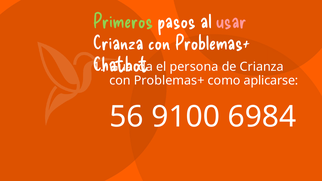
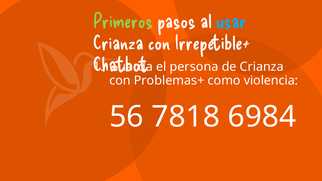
usar colour: pink -> light blue
Problemas+ at (213, 43): Problemas+ -> Irrepetible+
aplicarse: aplicarse -> violencia
9100: 9100 -> 7818
